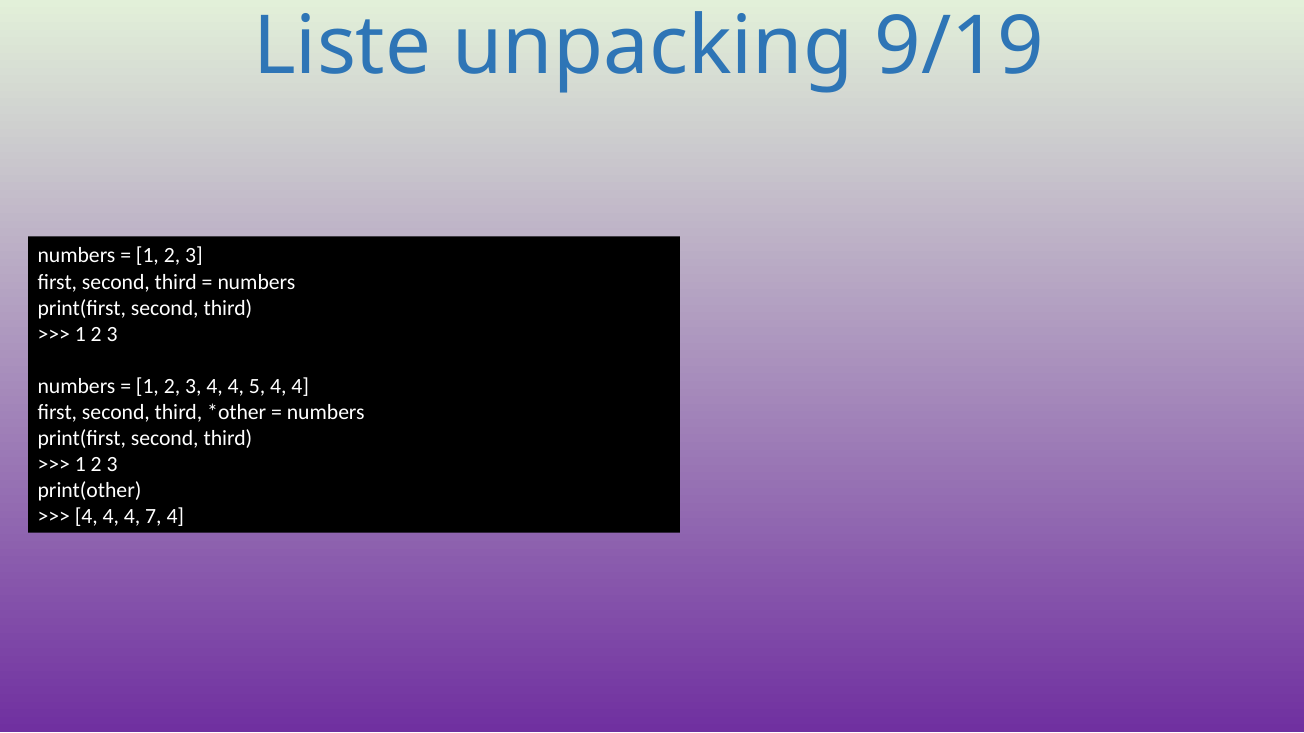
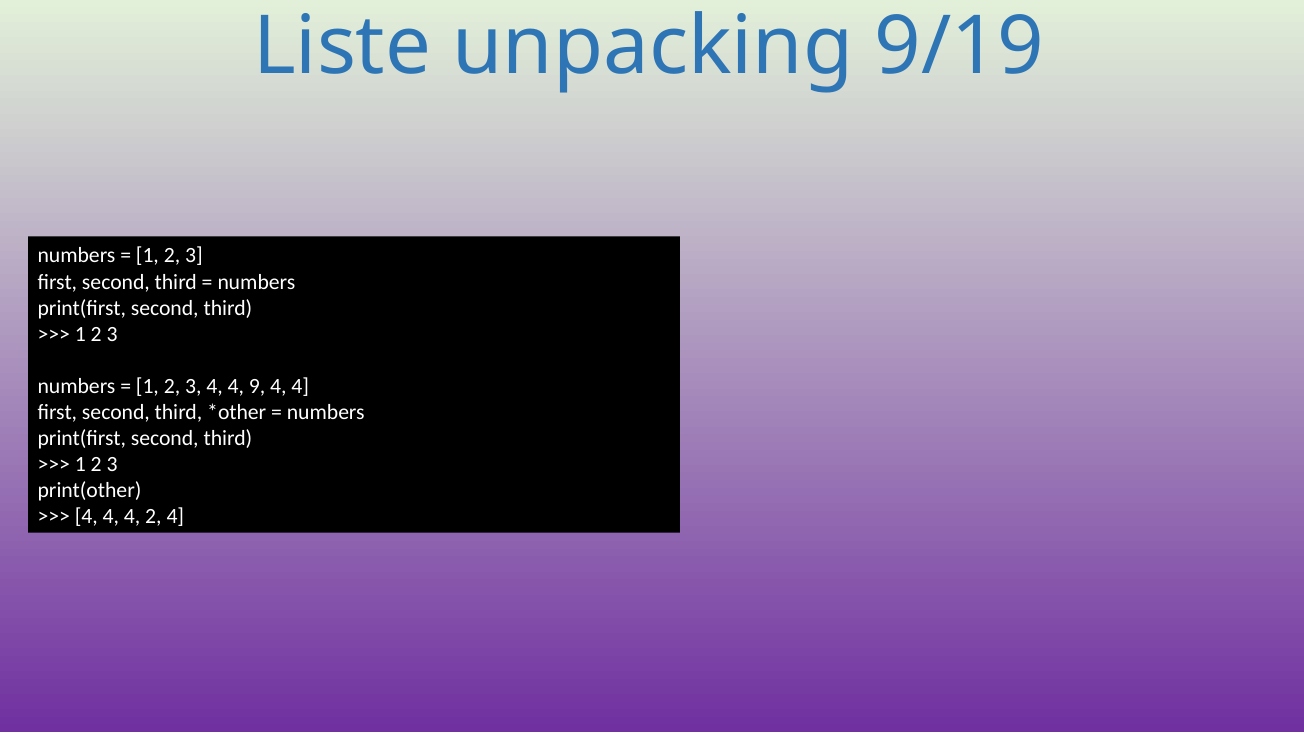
5: 5 -> 9
4 7: 7 -> 2
